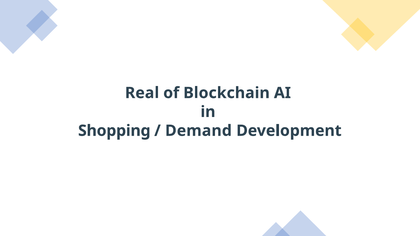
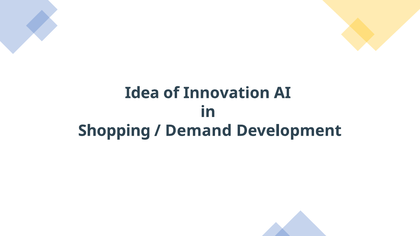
Real: Real -> Idea
Blockchain: Blockchain -> Innovation
